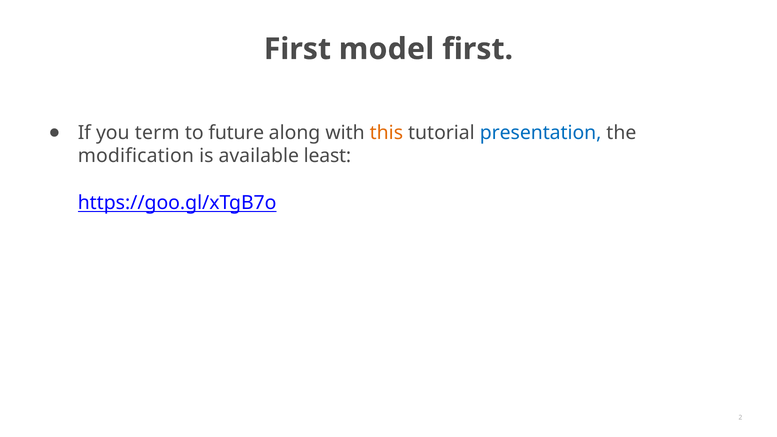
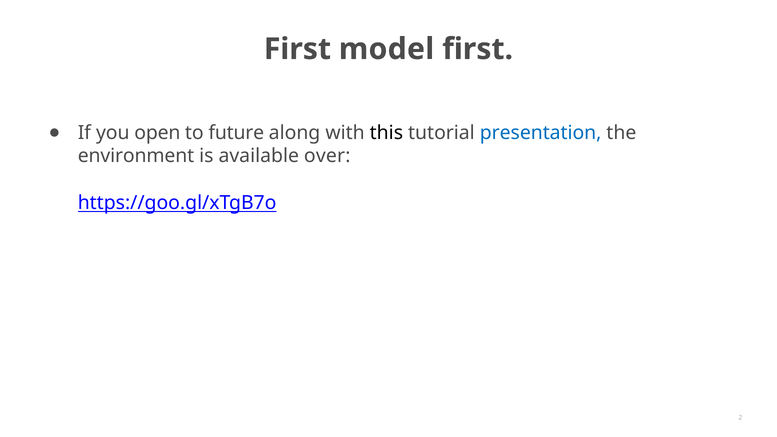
term: term -> open
this colour: orange -> black
modification: modification -> environment
least: least -> over
